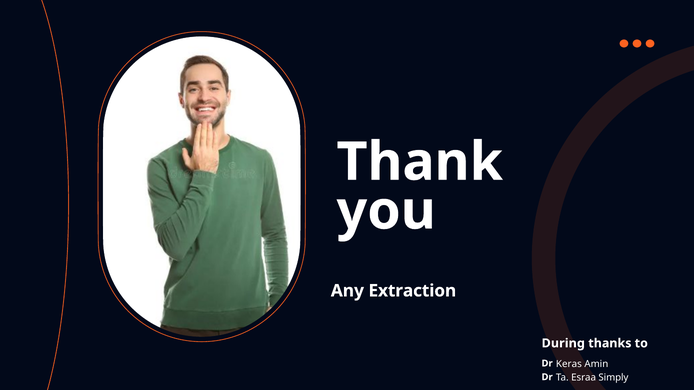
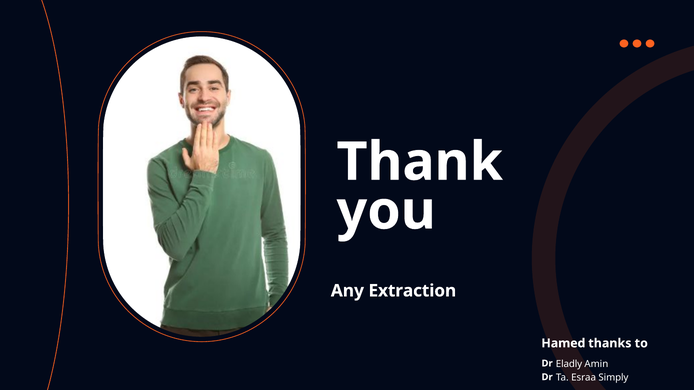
During: During -> Hamed
Keras: Keras -> Eladly
